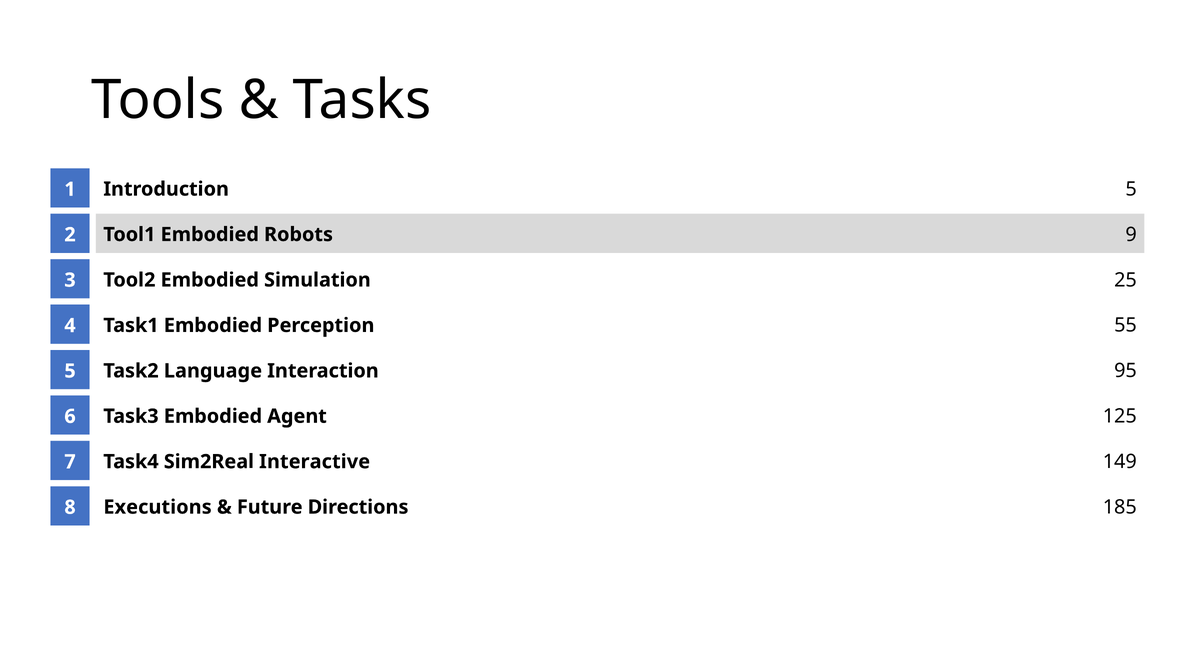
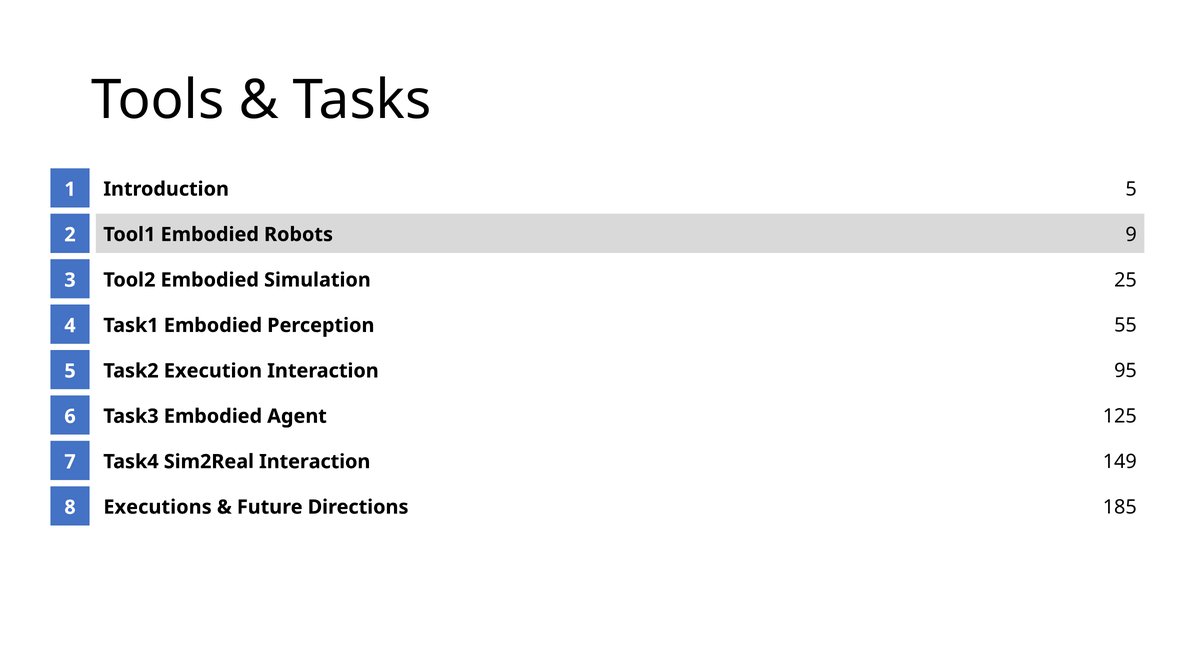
Language: Language -> Execution
Sim2Real Interactive: Interactive -> Interaction
